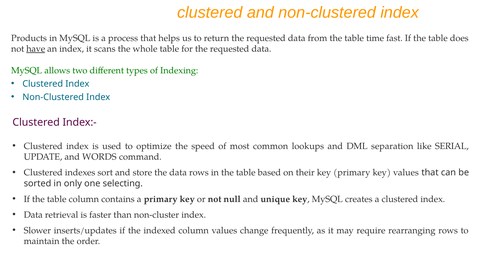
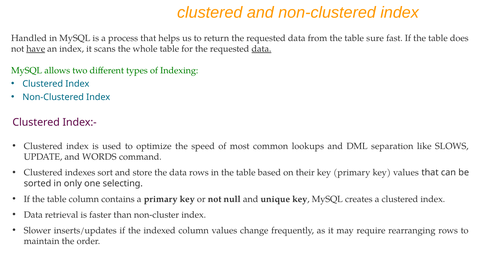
Products: Products -> Handled
time: time -> sure
data at (261, 49) underline: none -> present
SERIAL: SERIAL -> SLOWS
